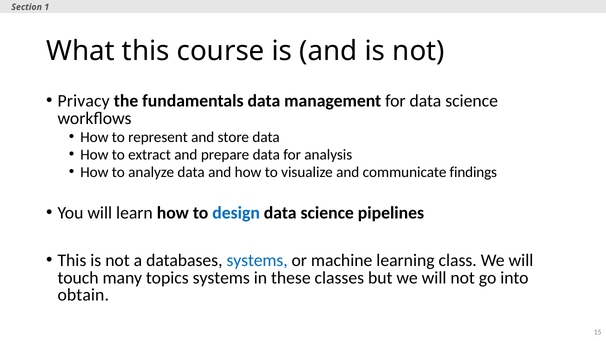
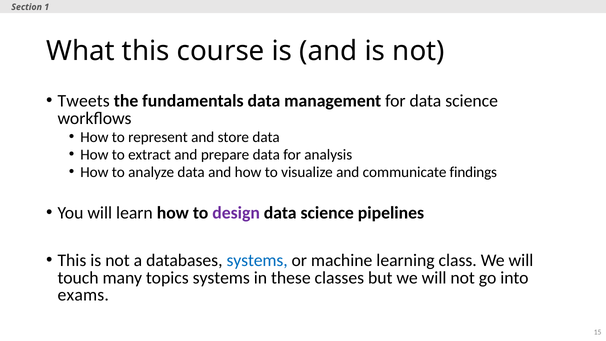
Privacy: Privacy -> Tweets
design colour: blue -> purple
obtain: obtain -> exams
